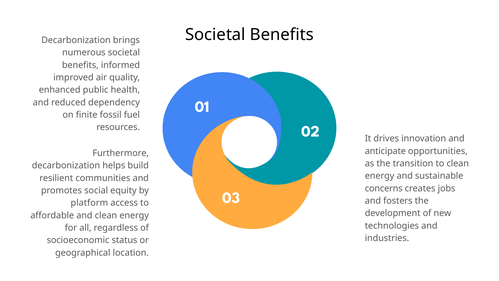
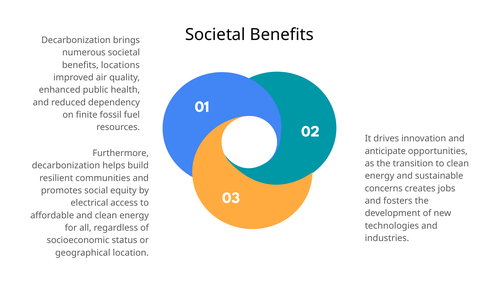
informed: informed -> locations
platform: platform -> electrical
